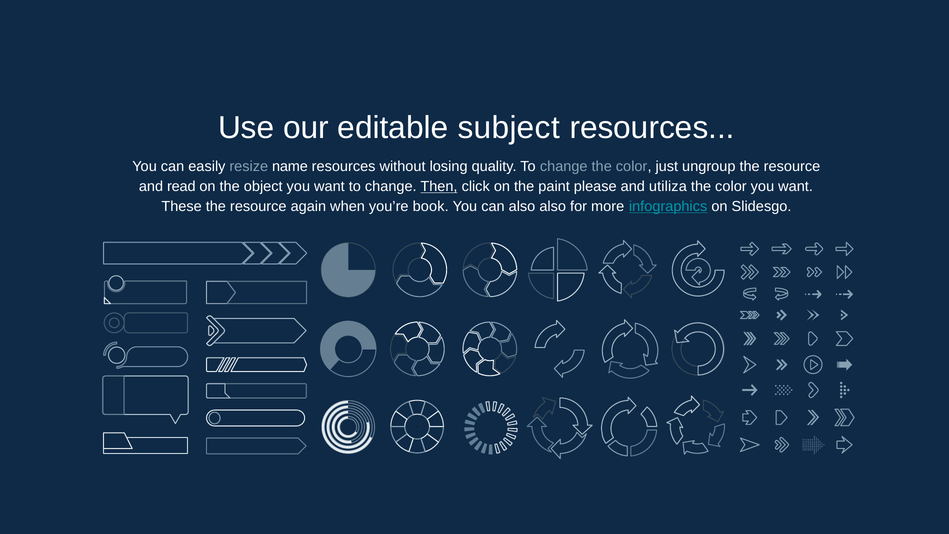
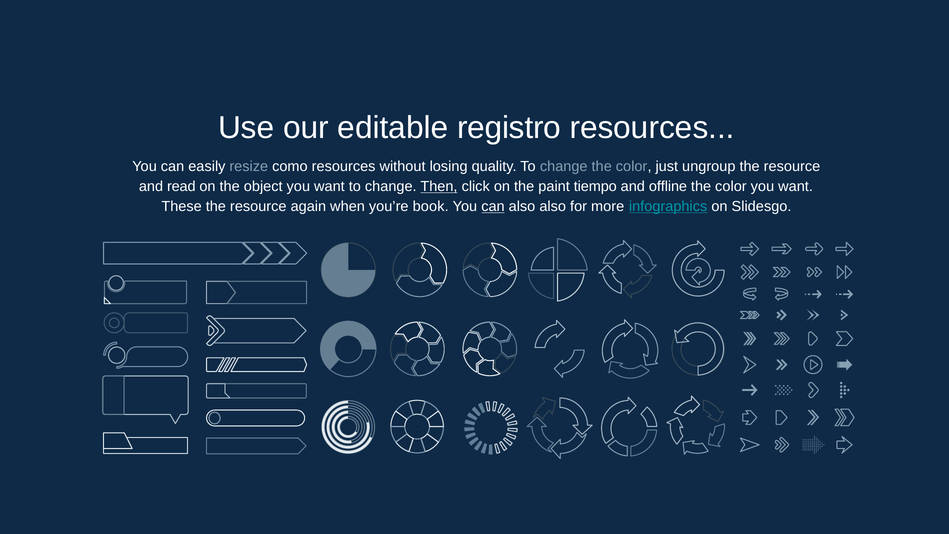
subject: subject -> registro
name: name -> como
please: please -> tiempo
utiliza: utiliza -> offline
can at (493, 206) underline: none -> present
